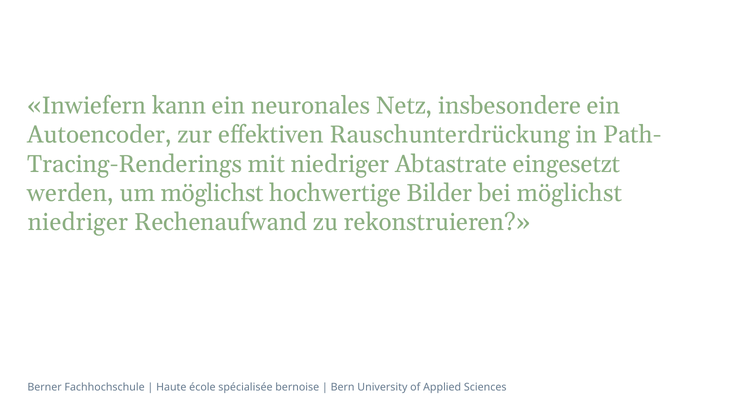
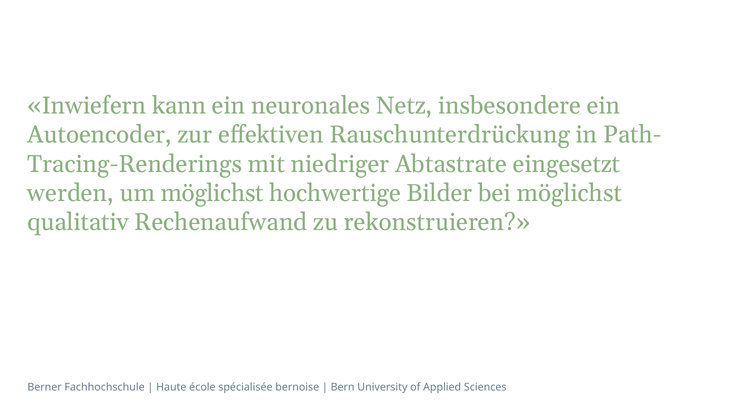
niedriger at (78, 222): niedriger -> qualitativ
